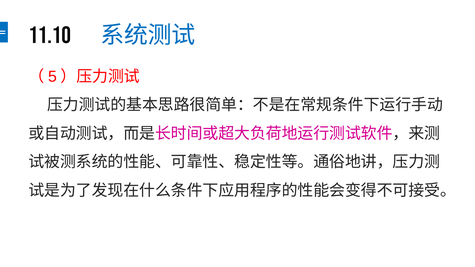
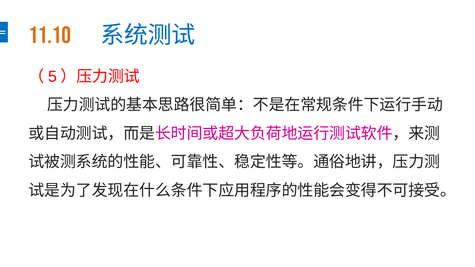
11.10 colour: black -> orange
